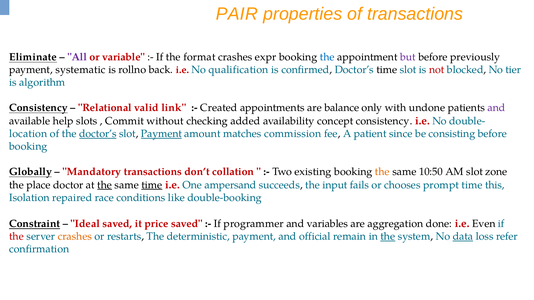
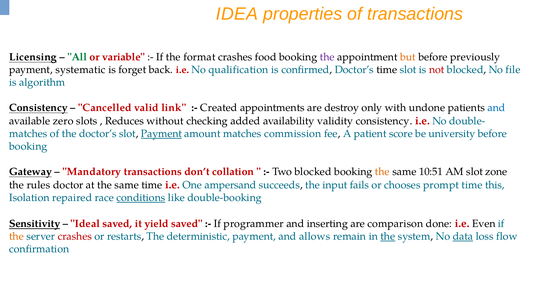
PAIR: PAIR -> IDEA
Eliminate: Eliminate -> Licensing
All colour: purple -> green
expr: expr -> food
the at (327, 57) colour: blue -> purple
but colour: purple -> orange
rollno: rollno -> forget
tier: tier -> file
Relational: Relational -> Cancelled
balance: balance -> destroy
and at (496, 108) colour: purple -> blue
help: help -> zero
Commit: Commit -> Reduces
concept: concept -> validity
location at (28, 134): location -> matches
doctor’s at (98, 134) underline: present -> none
since: since -> score
consisting: consisting -> university
Globally: Globally -> Gateway
Two existing: existing -> blocked
10:50: 10:50 -> 10:51
place: place -> rules
the at (105, 185) underline: present -> none
time at (152, 185) underline: present -> none
conditions underline: none -> present
Constraint: Constraint -> Sensitivity
price: price -> yield
variables: variables -> inserting
aggregation: aggregation -> comparison
the at (16, 237) colour: red -> orange
crashes at (75, 237) colour: orange -> red
official: official -> allows
refer: refer -> flow
